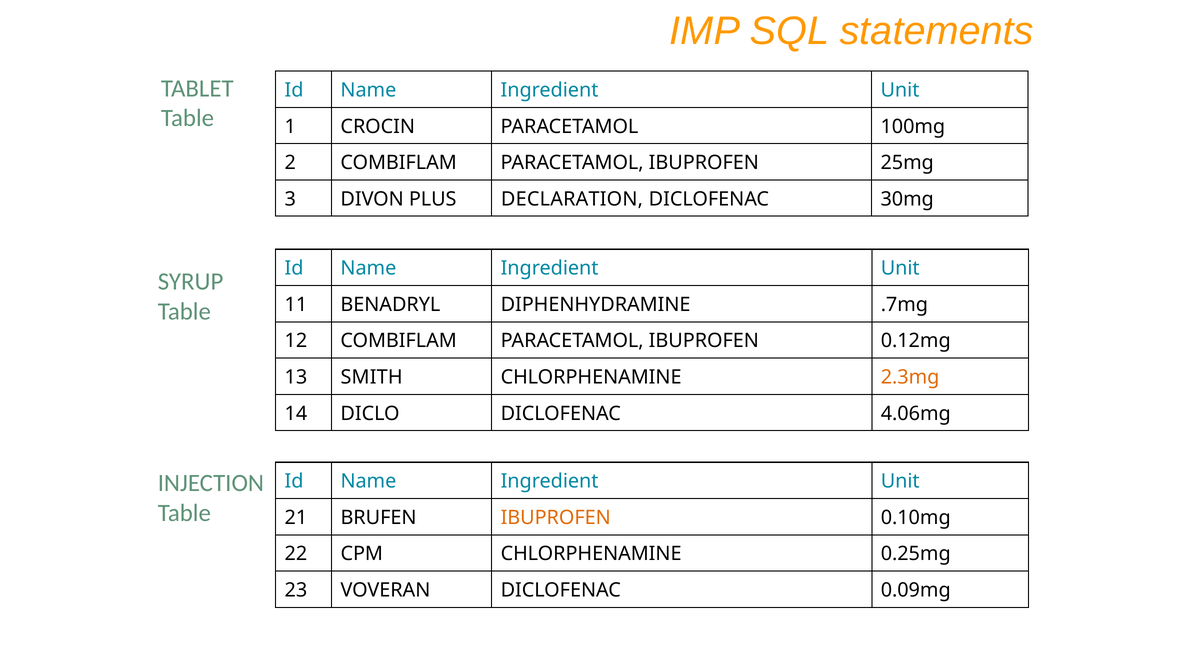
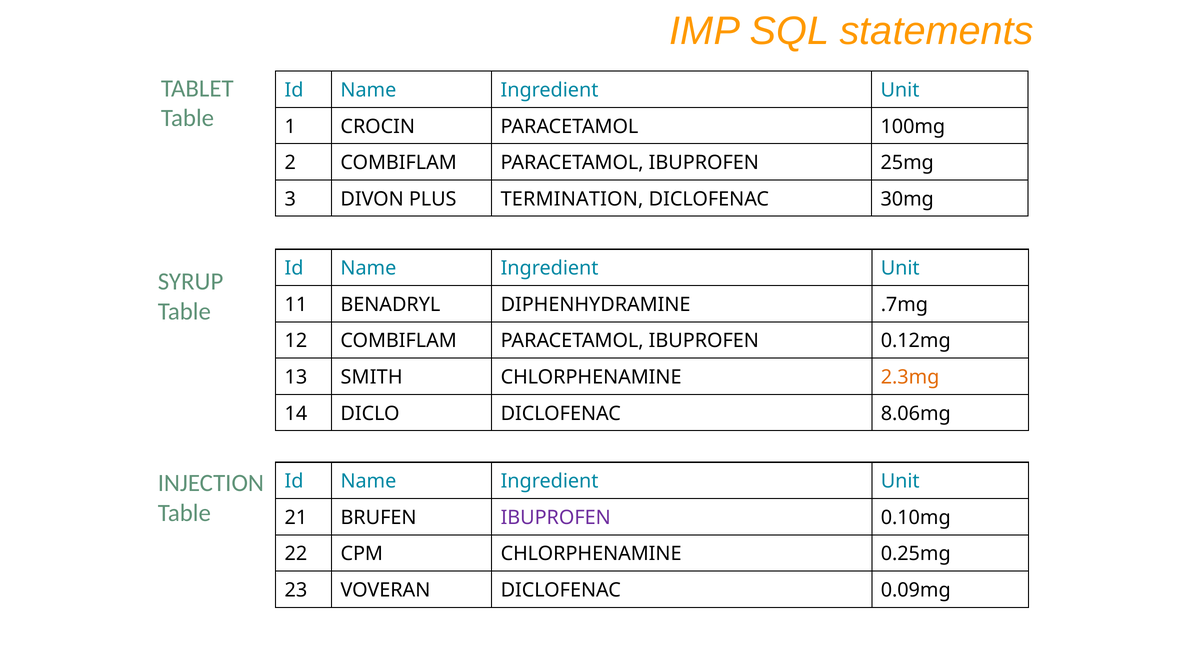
DECLARATION: DECLARATION -> TERMINATION
4.06mg: 4.06mg -> 8.06mg
IBUPROFEN at (556, 517) colour: orange -> purple
